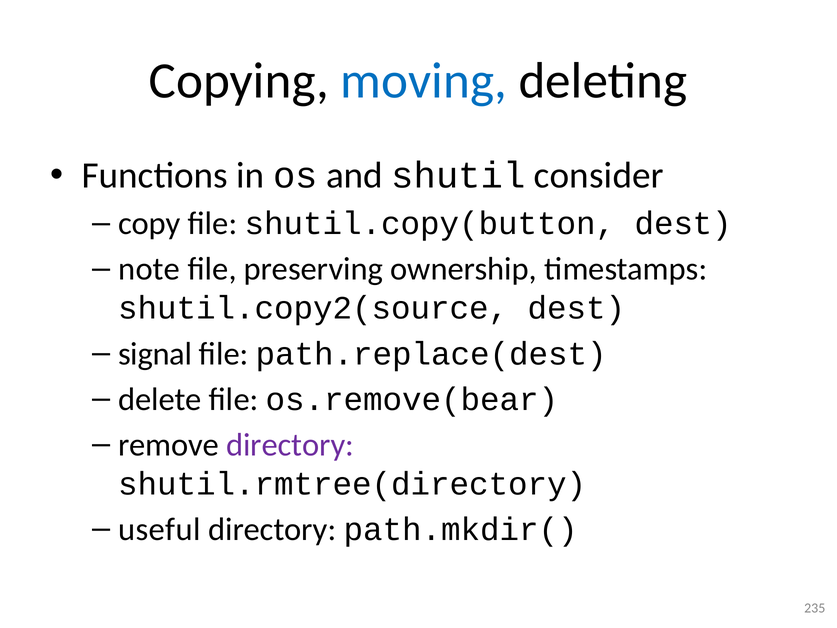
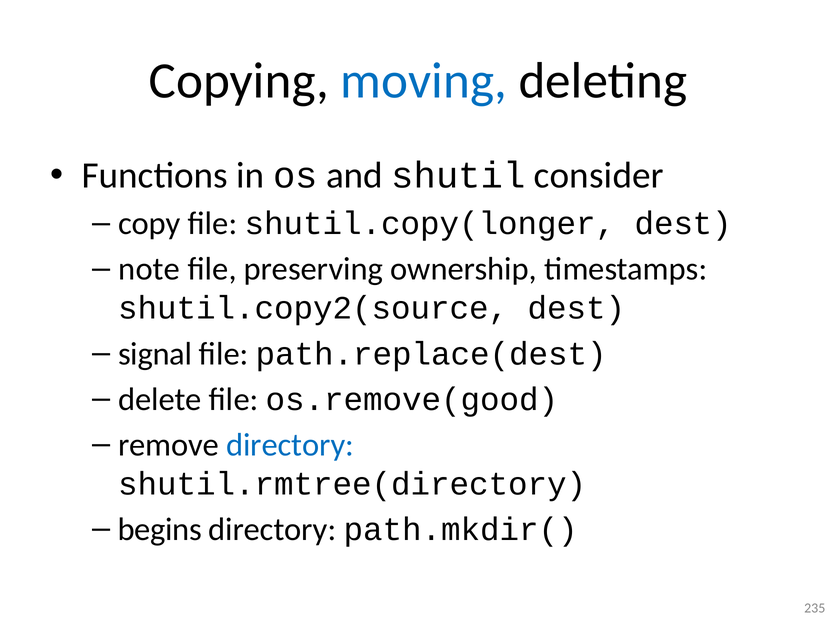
shutil.copy(button: shutil.copy(button -> shutil.copy(longer
os.remove(bear: os.remove(bear -> os.remove(good
directory at (290, 445) colour: purple -> blue
useful: useful -> begins
